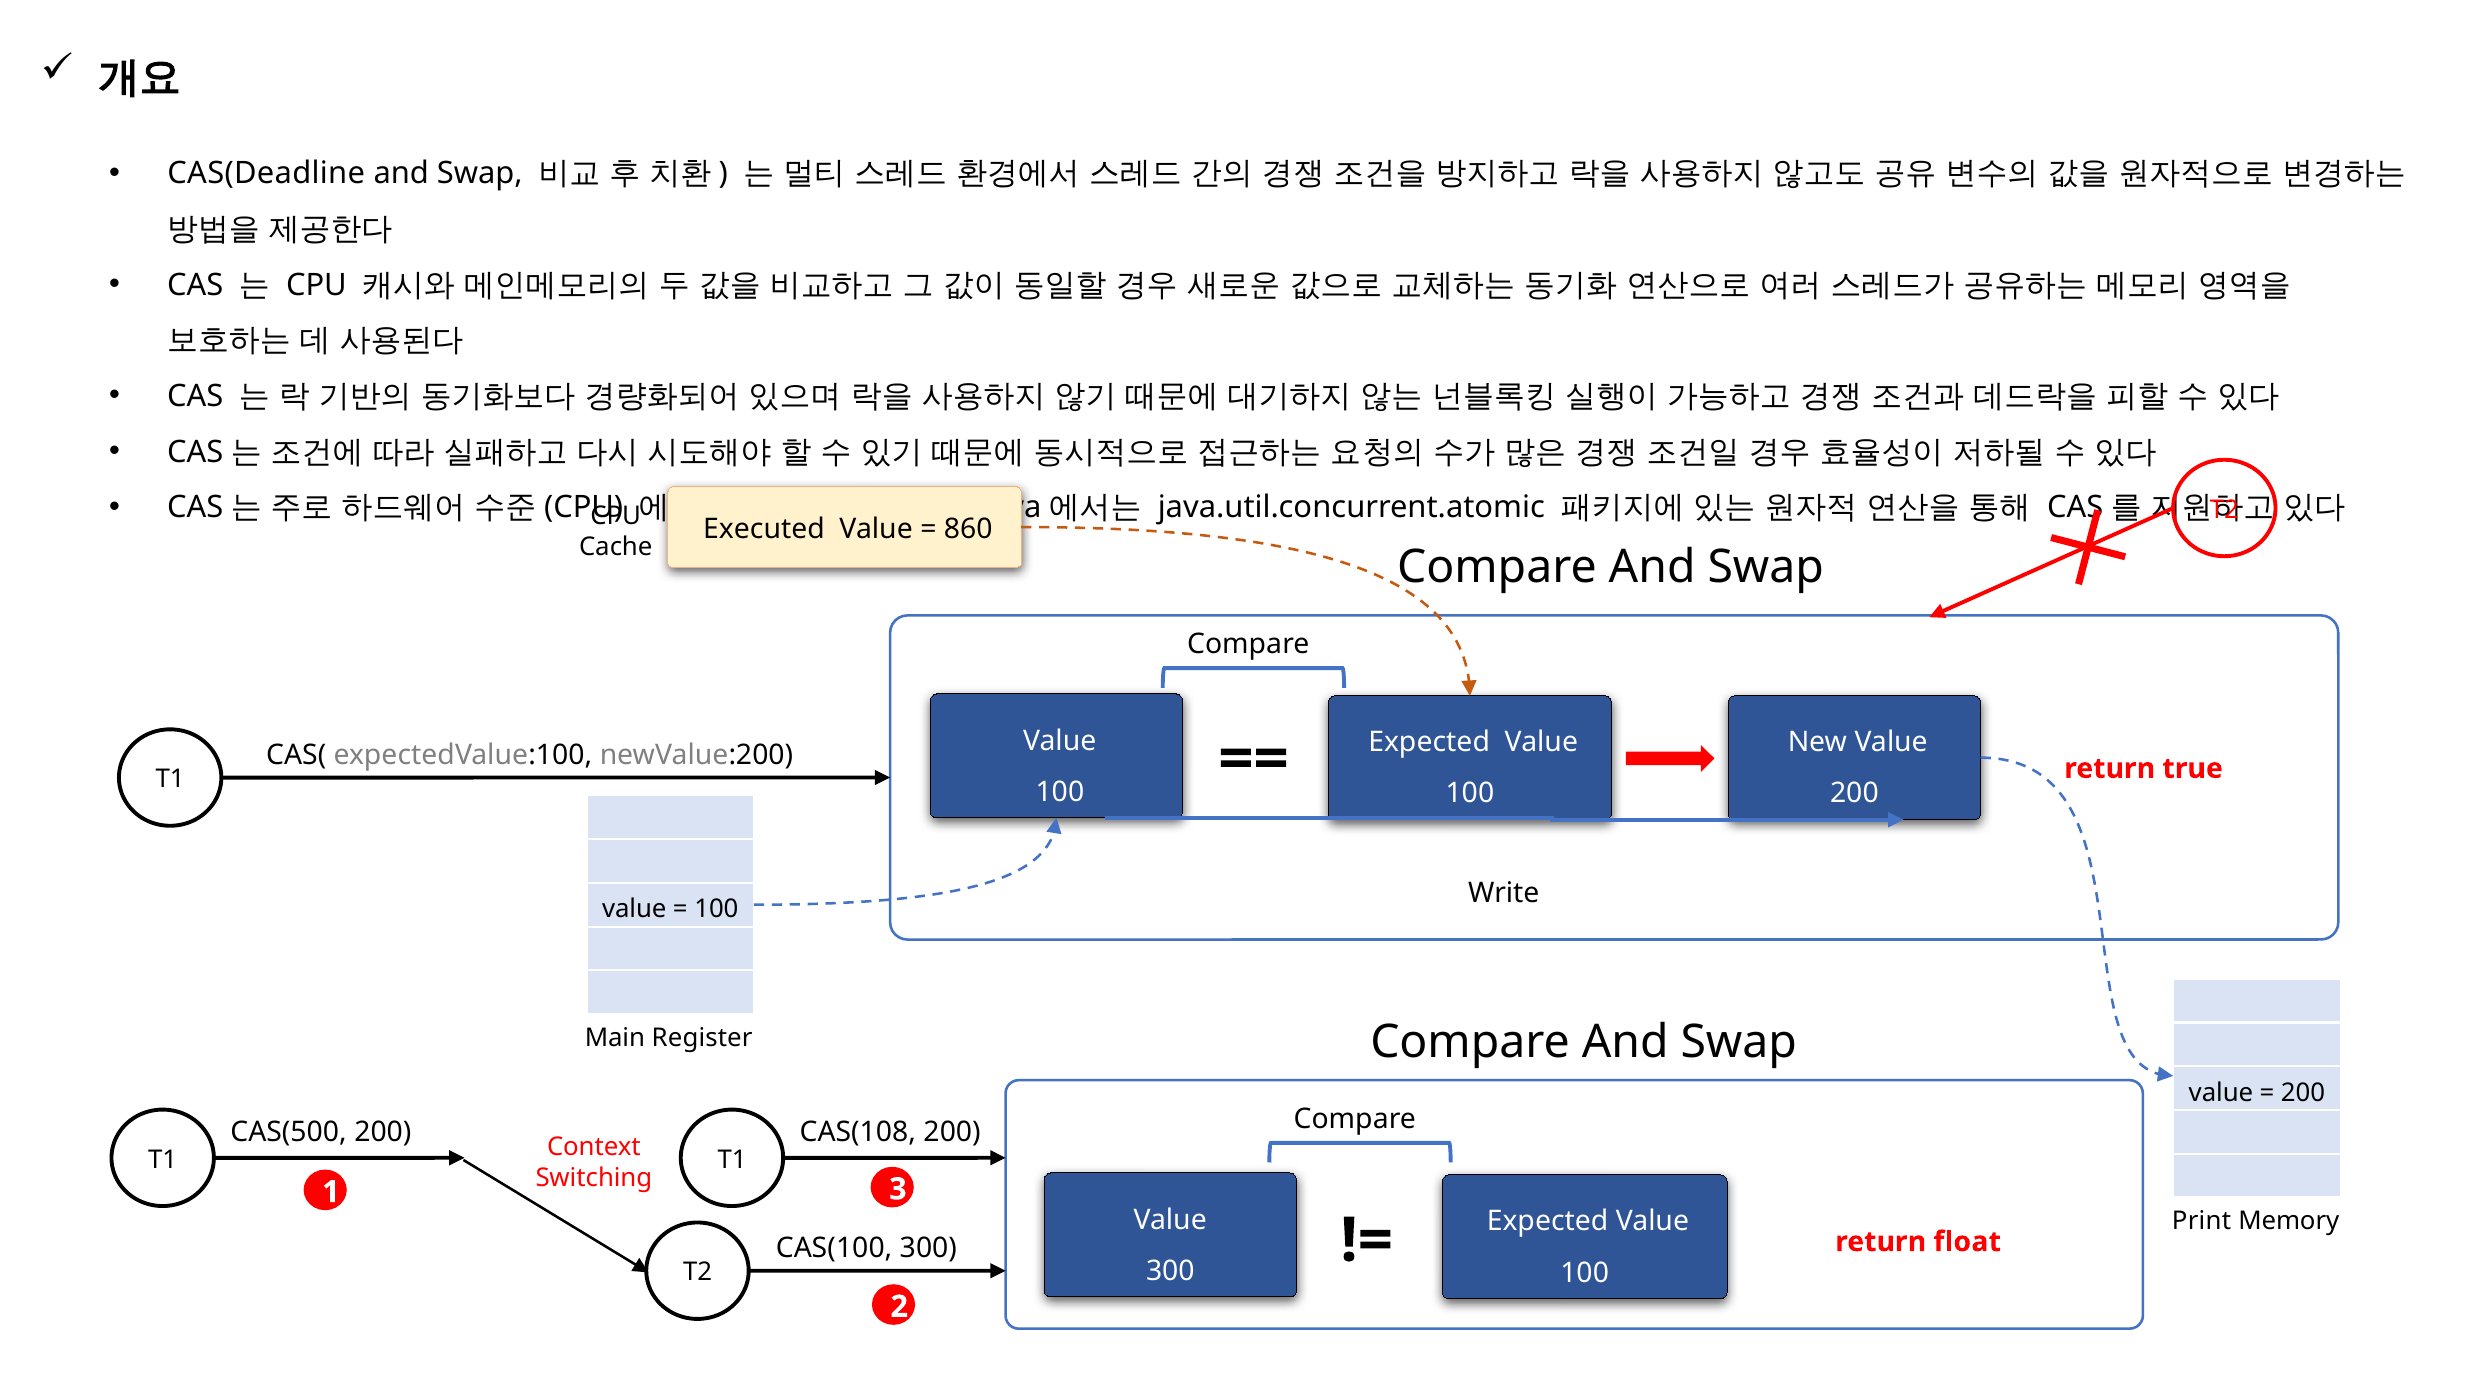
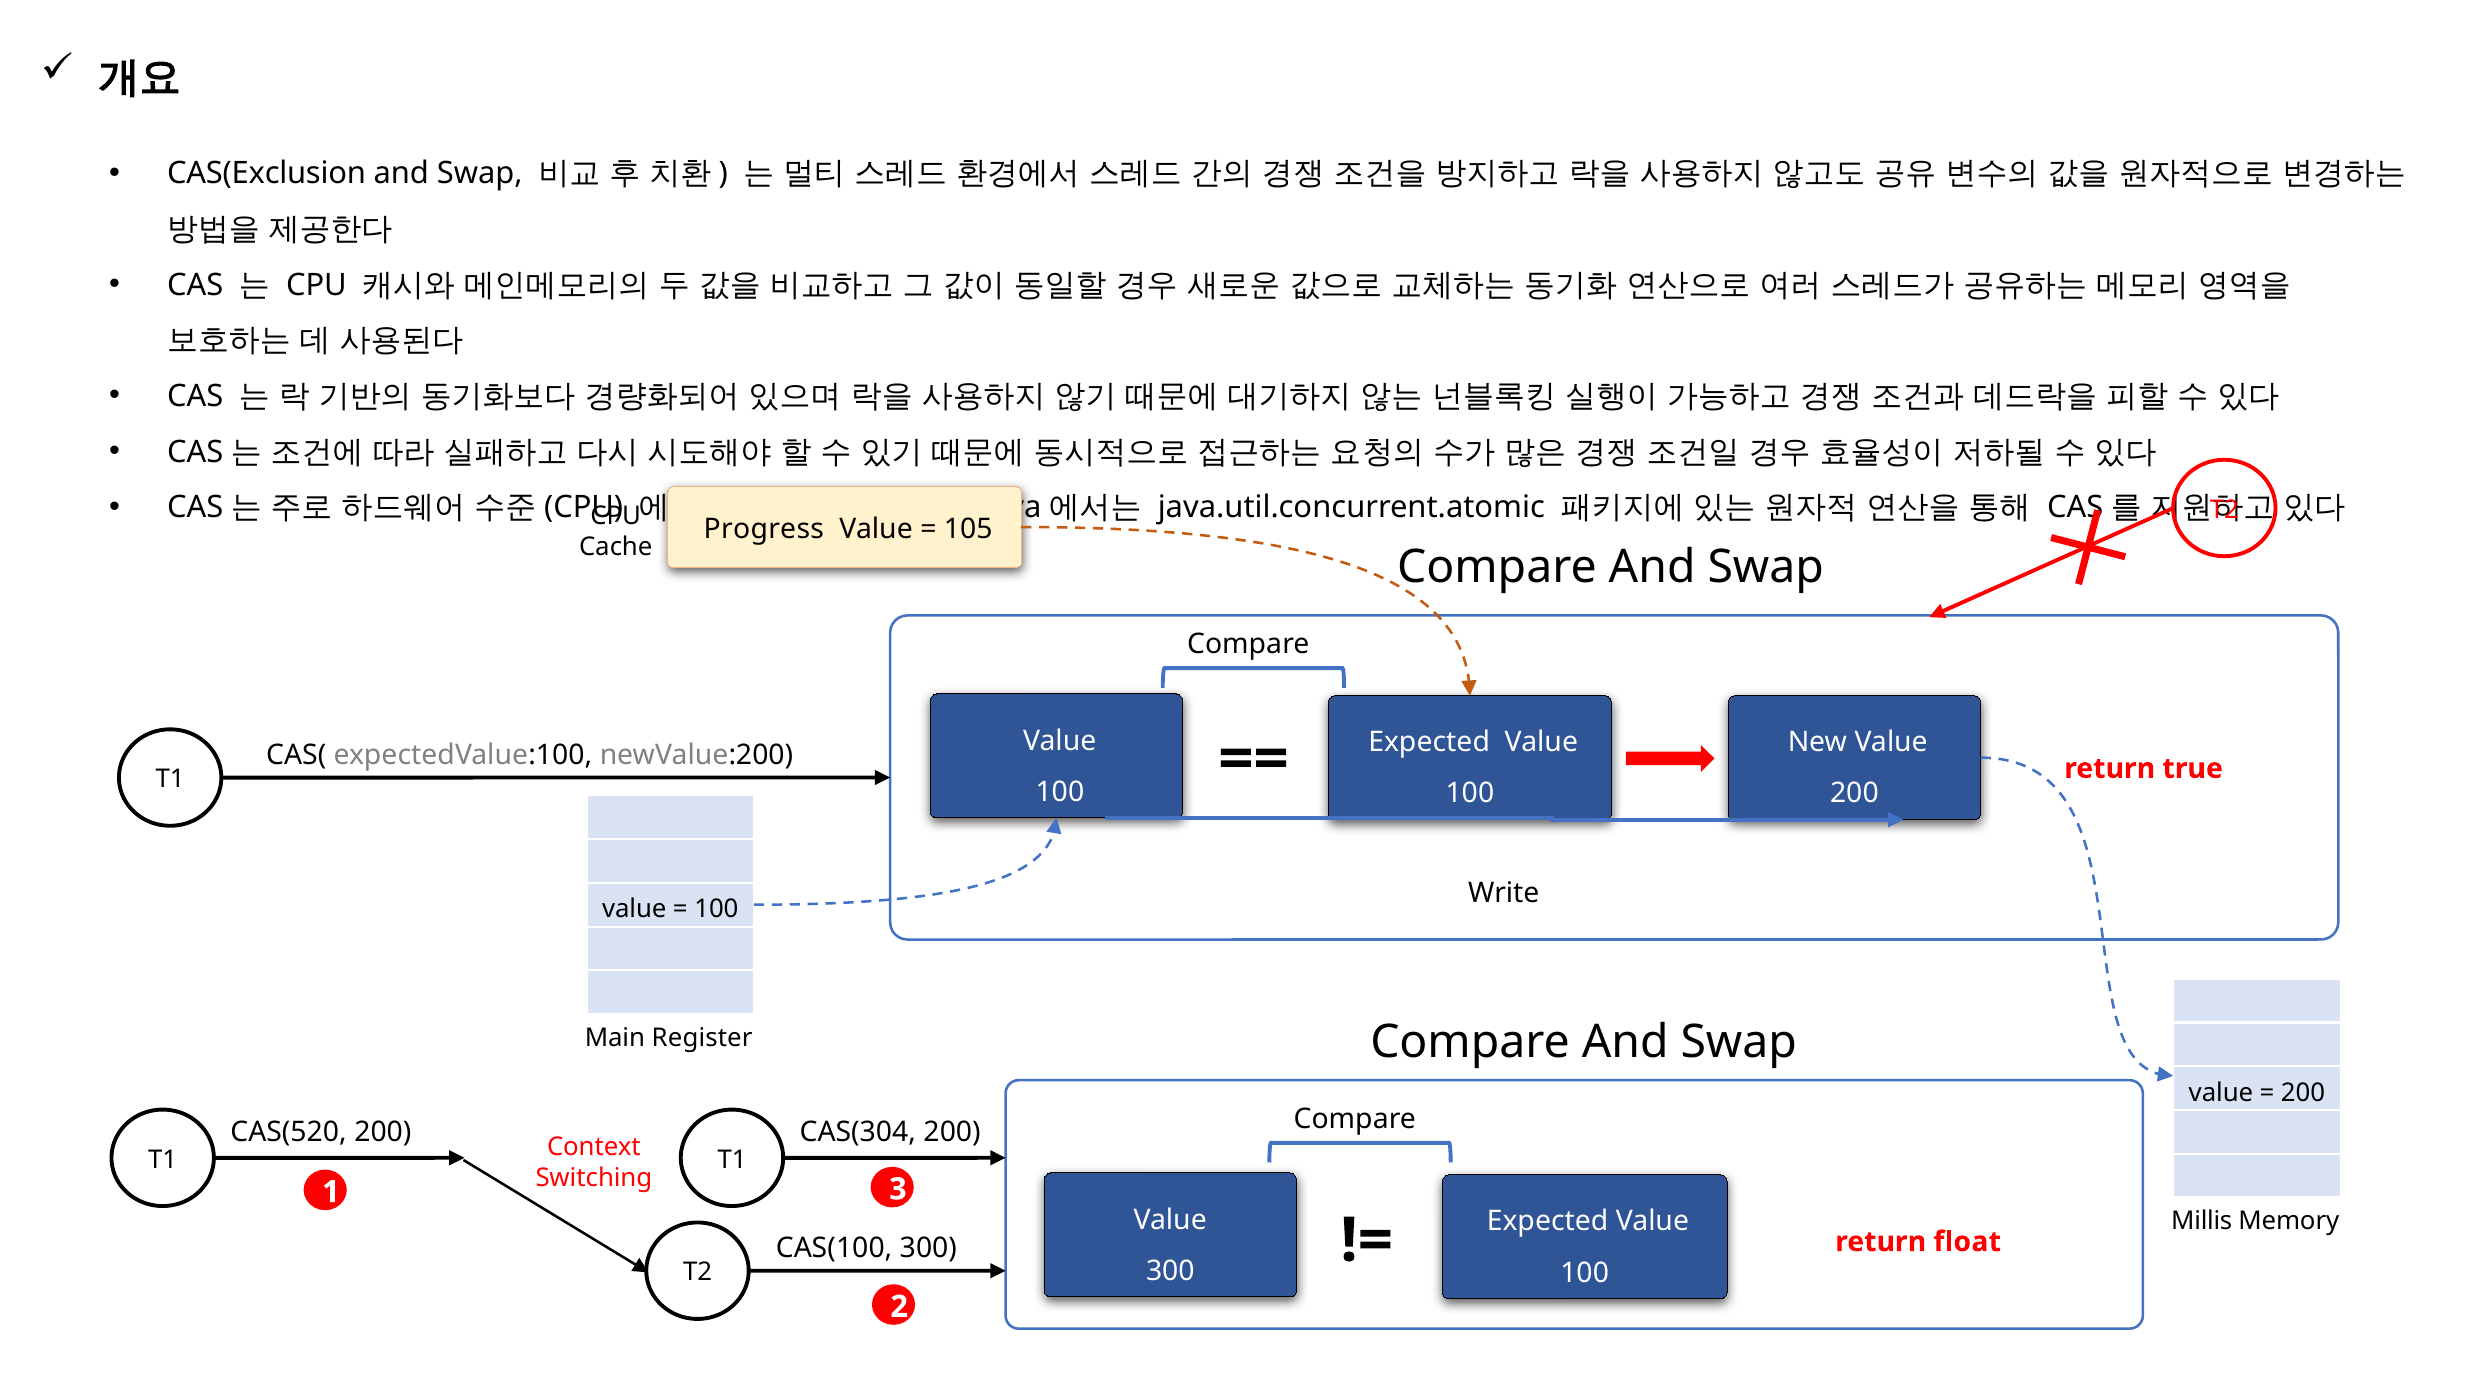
CAS(Deadline: CAS(Deadline -> CAS(Exclusion
Executed: Executed -> Progress
860: 860 -> 105
CAS(500: CAS(500 -> CAS(520
CAS(108: CAS(108 -> CAS(304
Print: Print -> Millis
